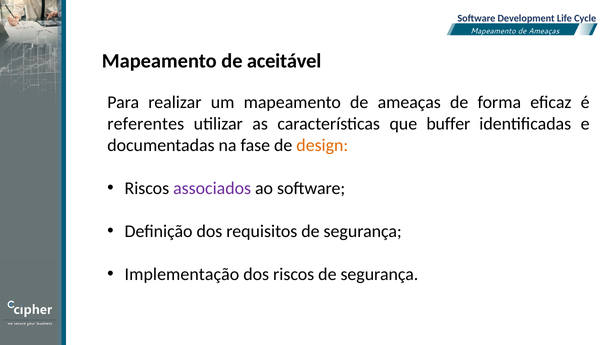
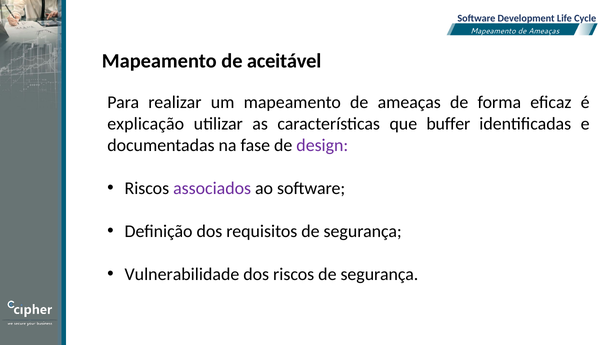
referentes: referentes -> explicação
design colour: orange -> purple
Implementação: Implementação -> Vulnerabilidade
